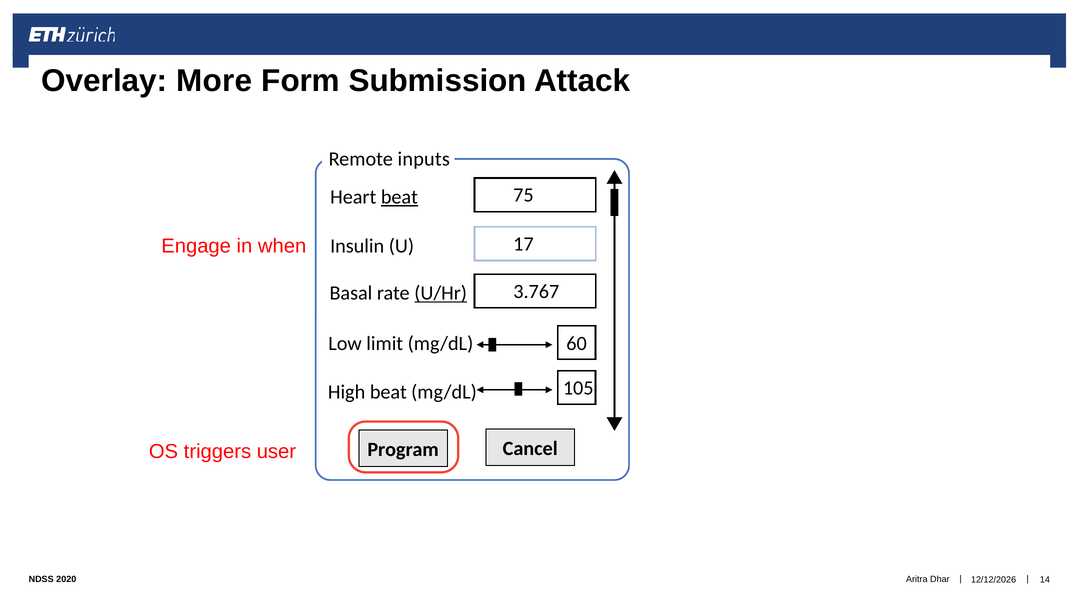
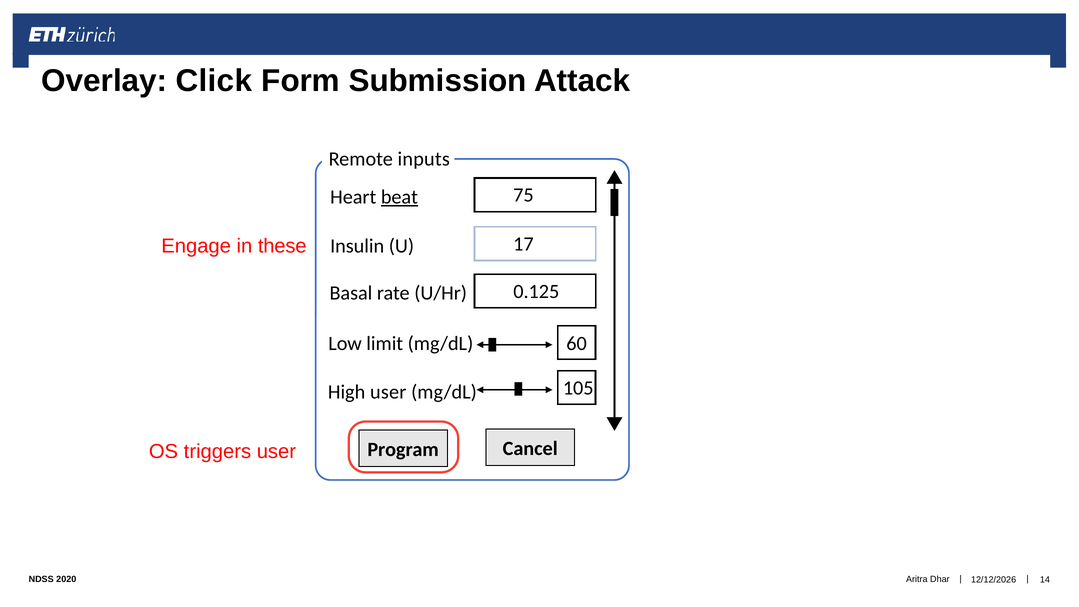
More: More -> Click
when: when -> these
3.767: 3.767 -> 0.125
U/Hr underline: present -> none
High beat: beat -> user
